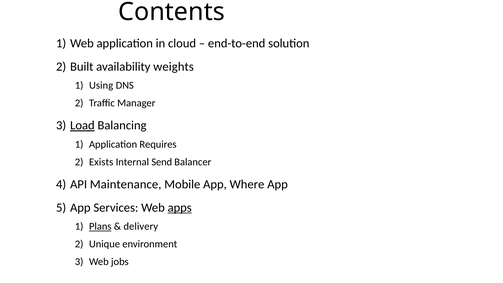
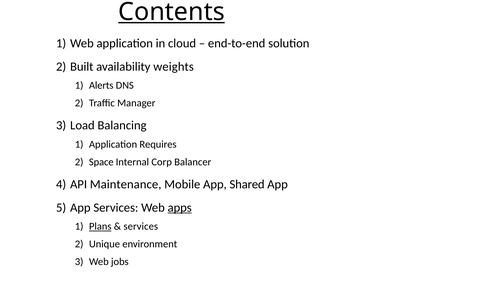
Contents underline: none -> present
Using: Using -> Alerts
Load underline: present -> none
Exists: Exists -> Space
Send: Send -> Corp
Where: Where -> Shared
delivery at (141, 226): delivery -> services
